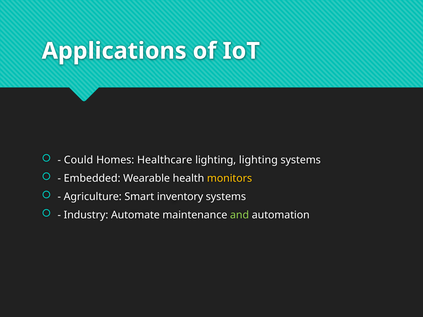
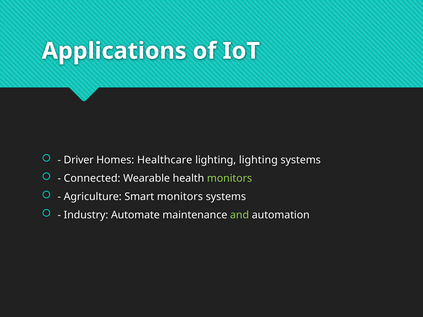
Could: Could -> Driver
Embedded: Embedded -> Connected
monitors at (230, 178) colour: yellow -> light green
Smart inventory: inventory -> monitors
